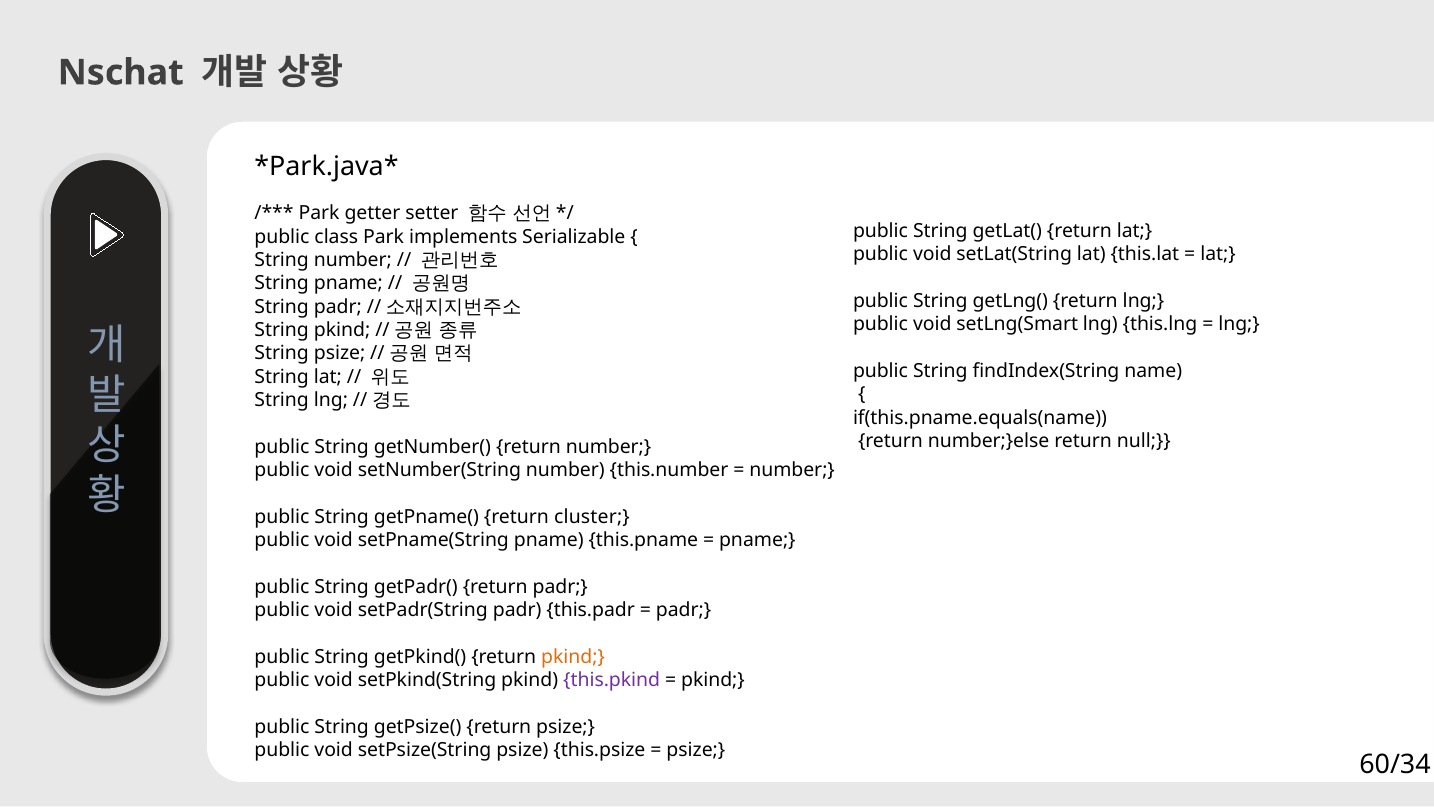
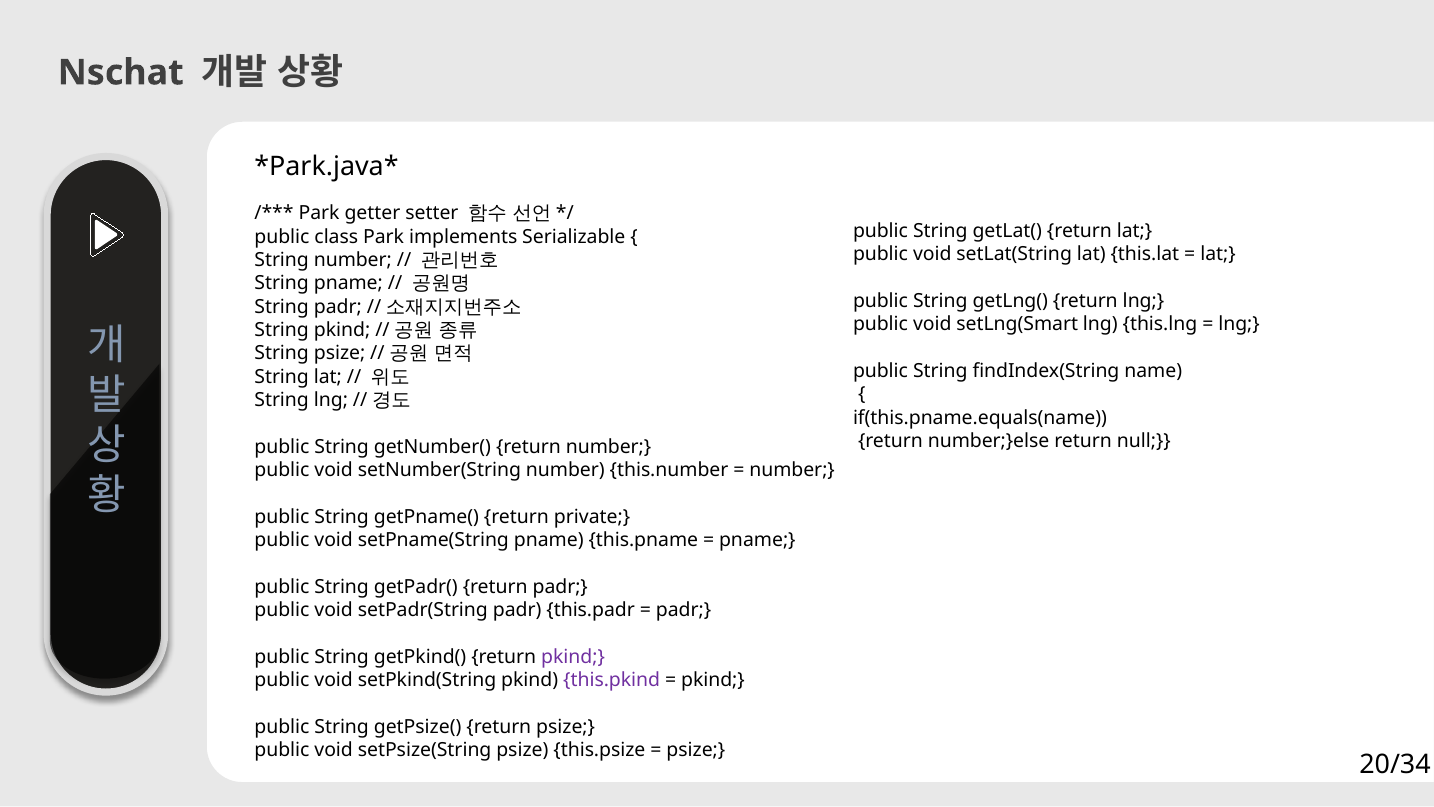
cluster: cluster -> private
pkind at (573, 656) colour: orange -> purple
60/34: 60/34 -> 20/34
